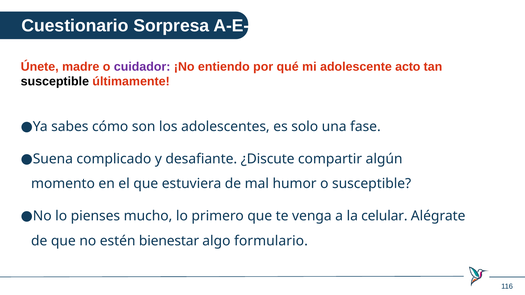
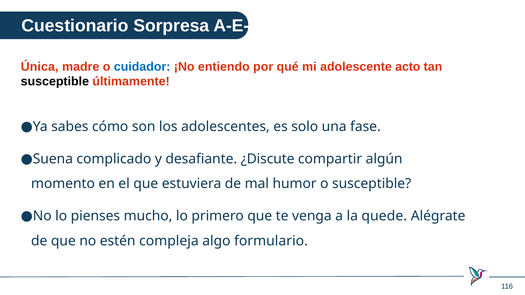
Únete: Únete -> Única
cuidador colour: purple -> blue
celular: celular -> quede
bienestar: bienestar -> compleja
